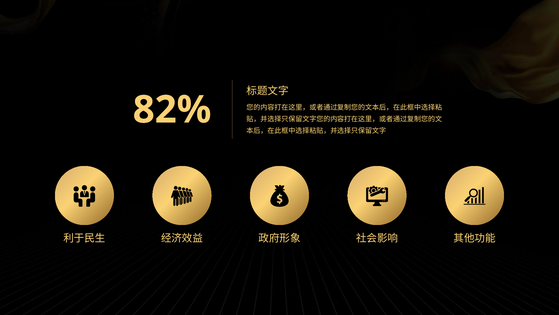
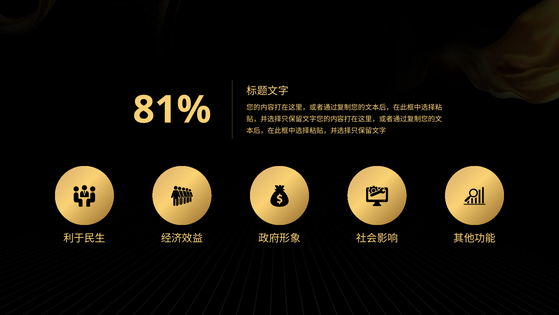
82%: 82% -> 81%
